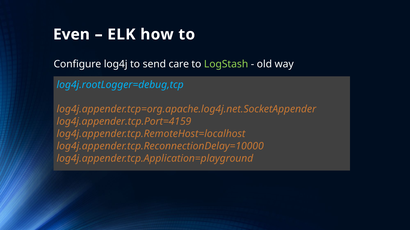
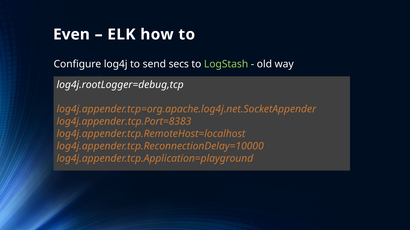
care: care -> secs
log4j.rootLogger=debug,tcp colour: light blue -> white
log4j.appender.tcp.Port=4159: log4j.appender.tcp.Port=4159 -> log4j.appender.tcp.Port=8383
